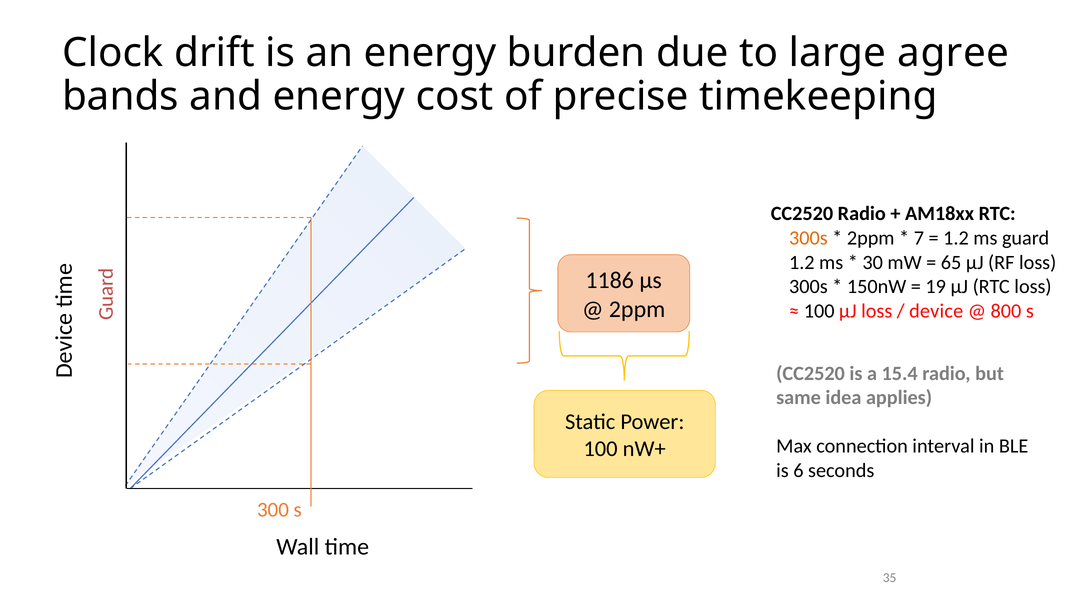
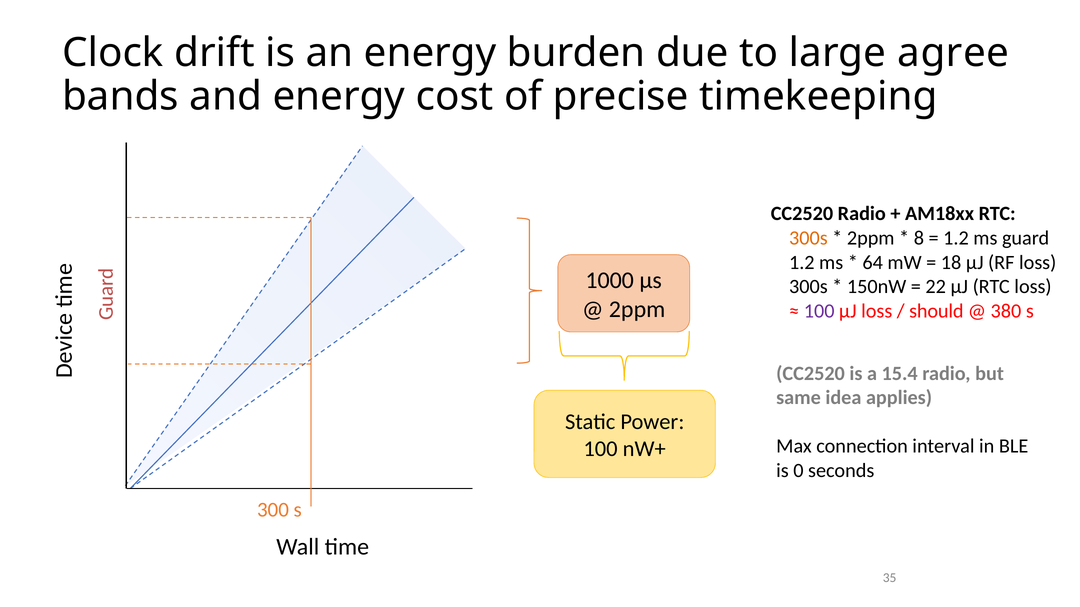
7: 7 -> 8
30: 30 -> 64
65: 65 -> 18
1186: 1186 -> 1000
19: 19 -> 22
100 at (819, 311) colour: black -> purple
device: device -> should
800: 800 -> 380
6: 6 -> 0
